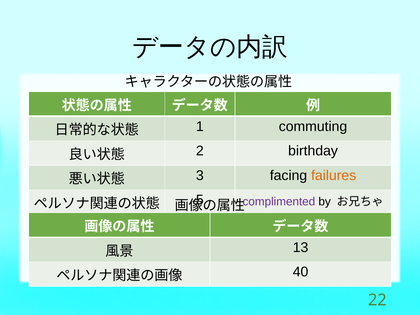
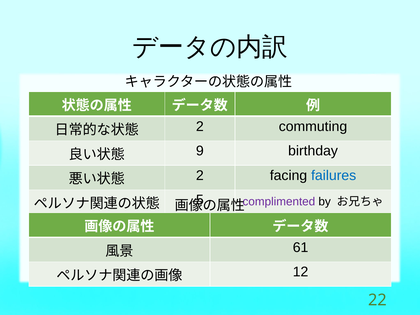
1 at (200, 126): 1 -> 2
2: 2 -> 9
3 at (200, 175): 3 -> 2
failures colour: orange -> blue
13: 13 -> 61
40: 40 -> 12
